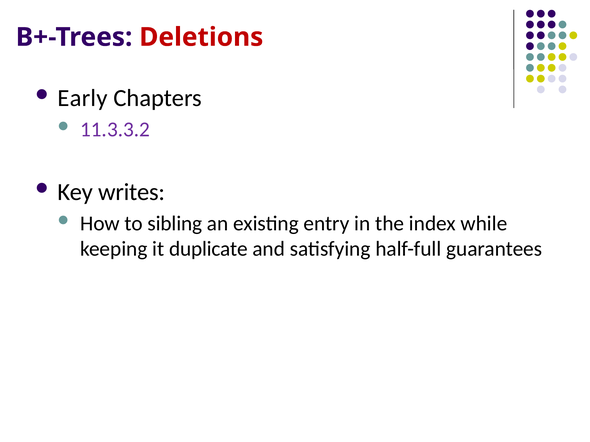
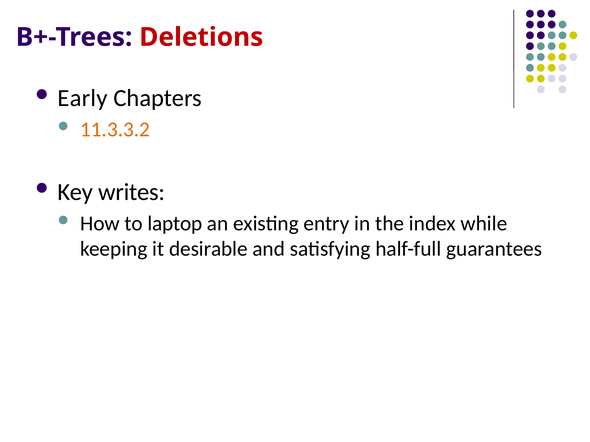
11.3.3.2 colour: purple -> orange
sibling: sibling -> laptop
duplicate: duplicate -> desirable
